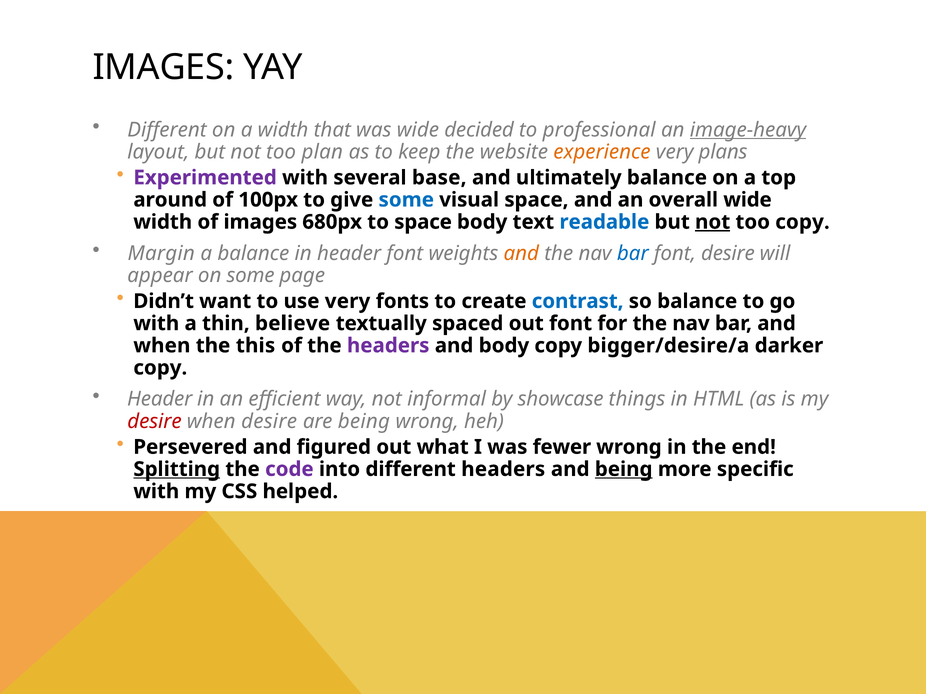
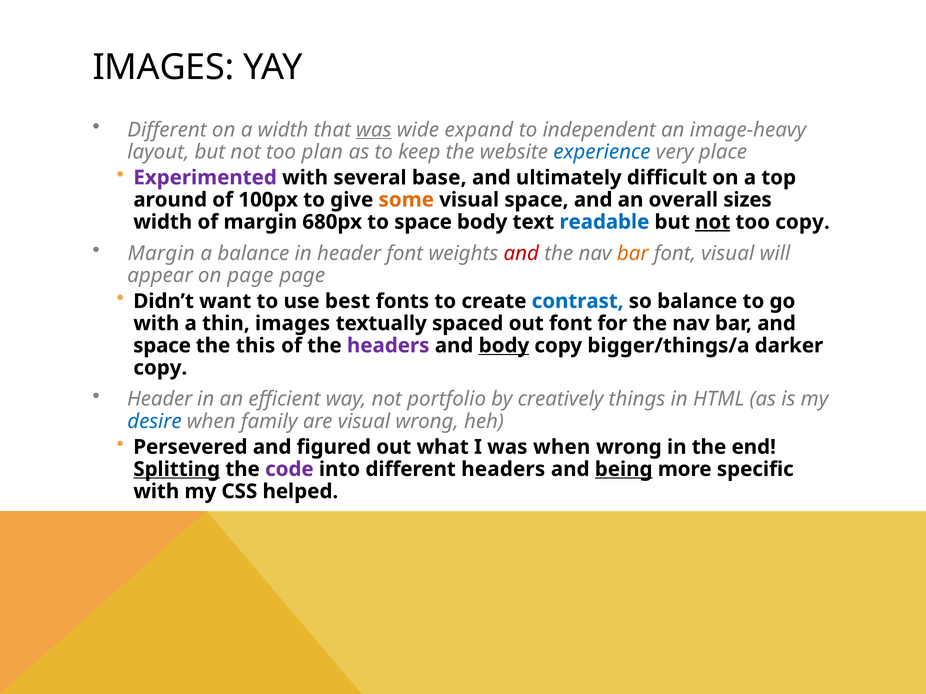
was at (374, 130) underline: none -> present
decided: decided -> expand
professional: professional -> independent
image-heavy underline: present -> none
experience colour: orange -> blue
plans: plans -> place
ultimately balance: balance -> difficult
some at (406, 200) colour: blue -> orange
overall wide: wide -> sizes
of images: images -> margin
and at (521, 254) colour: orange -> red
bar at (633, 254) colour: blue -> orange
font desire: desire -> visual
on some: some -> page
use very: very -> best
thin believe: believe -> images
when at (162, 346): when -> space
body at (504, 346) underline: none -> present
bigger/desire/a: bigger/desire/a -> bigger/things/a
informal: informal -> portfolio
showcase: showcase -> creatively
desire at (155, 422) colour: red -> blue
when desire: desire -> family
are being: being -> visual
was fewer: fewer -> when
